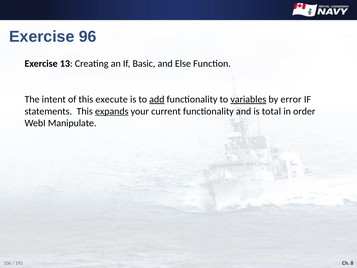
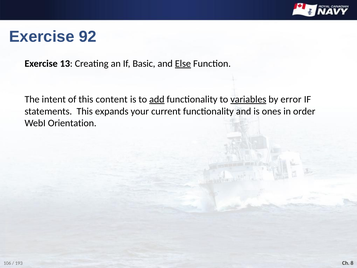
96: 96 -> 92
Else underline: none -> present
execute: execute -> content
expands underline: present -> none
total: total -> ones
Manipulate: Manipulate -> Orientation
